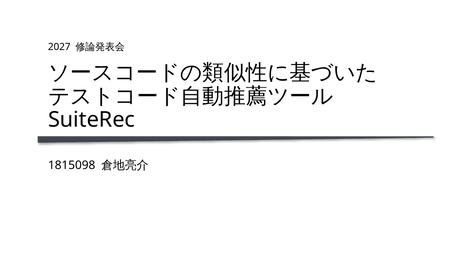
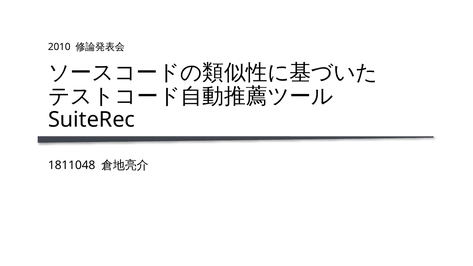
2027: 2027 -> 2010
1815098: 1815098 -> 1811048
